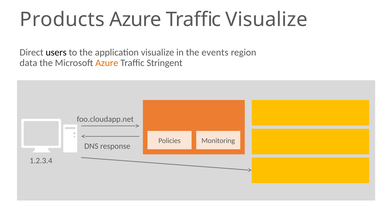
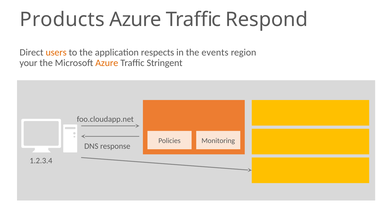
Traffic Visualize: Visualize -> Respond
users colour: black -> orange
application visualize: visualize -> respects
data: data -> your
